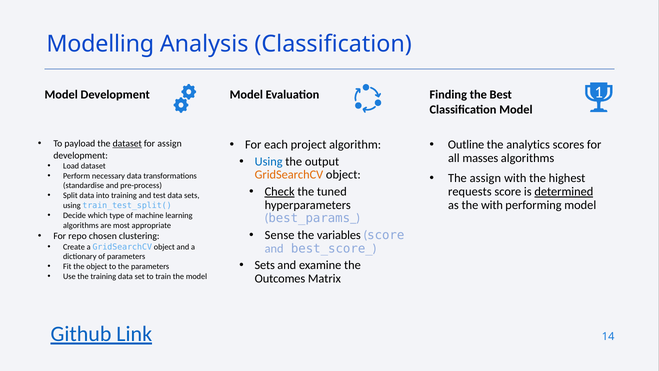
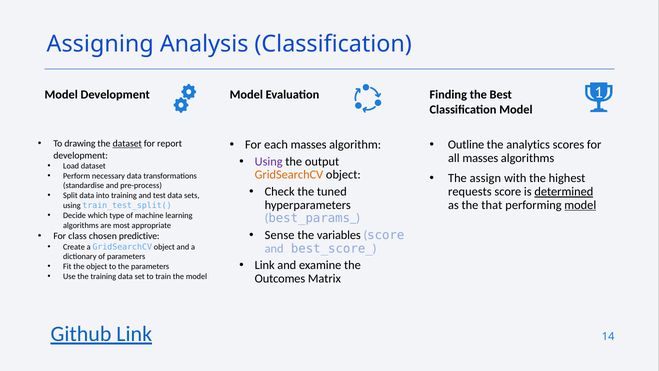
Modelling: Modelling -> Assigning
each project: project -> masses
payload: payload -> drawing
for assign: assign -> report
Using at (269, 161) colour: blue -> purple
Check underline: present -> none
the with: with -> that
model at (580, 205) underline: none -> present
repo: repo -> class
clustering: clustering -> predictive
Sets at (265, 265): Sets -> Link
